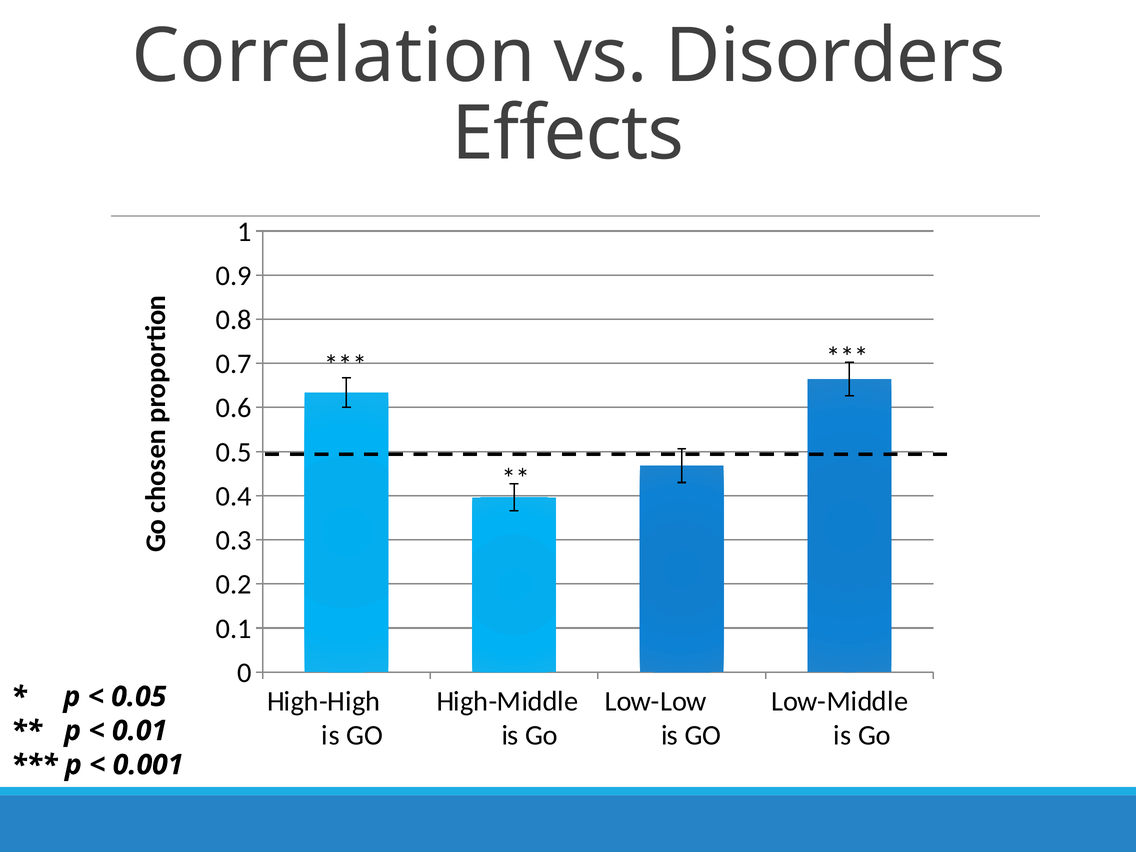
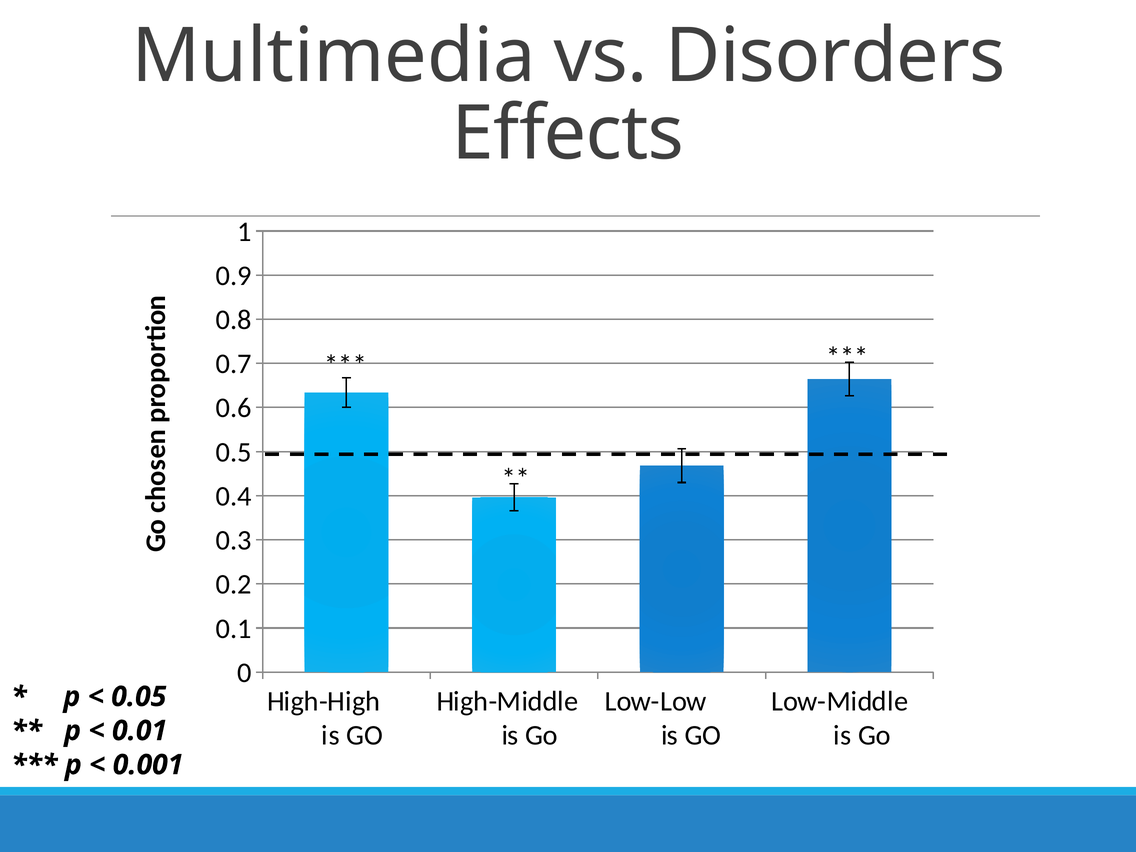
Correlation: Correlation -> Multimedia
